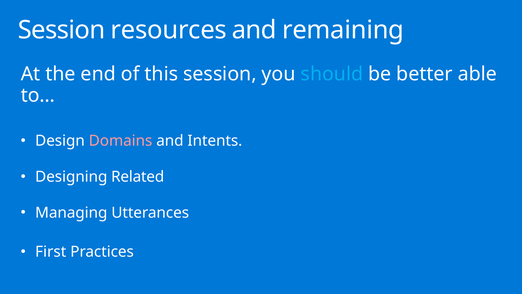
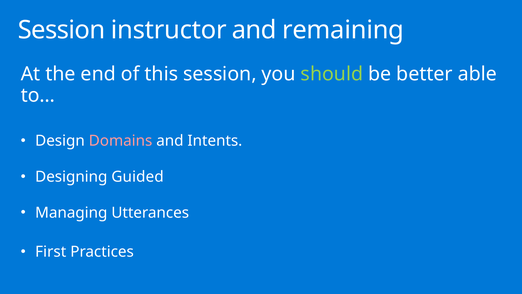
resources: resources -> instructor
should colour: light blue -> light green
Related: Related -> Guided
